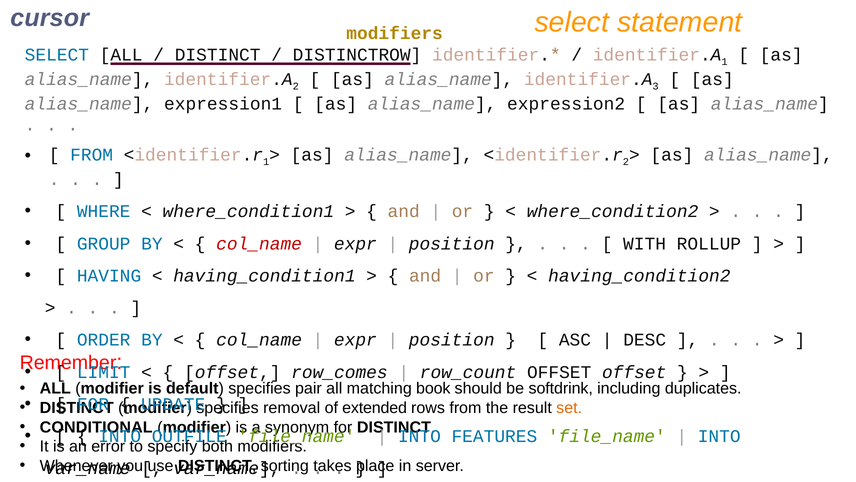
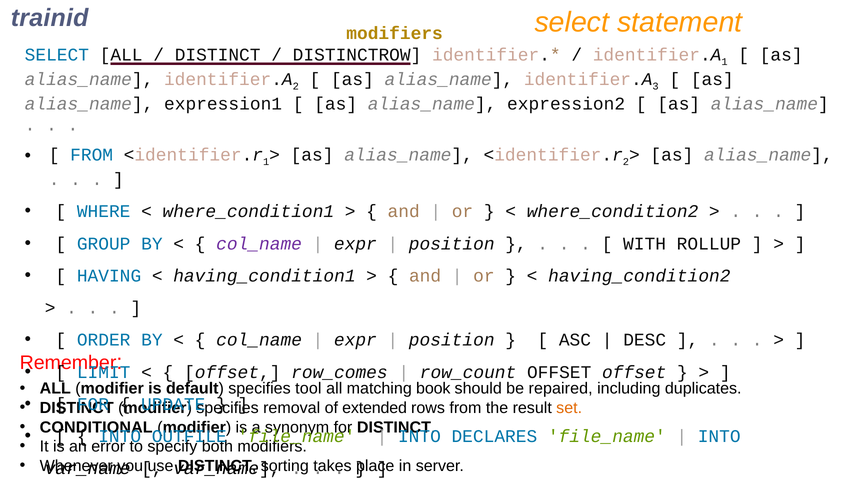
cursor: cursor -> trainid
col_name at (259, 243) colour: red -> purple
pair: pair -> tool
softdrink: softdrink -> repaired
FEATURES: FEATURES -> DECLARES
